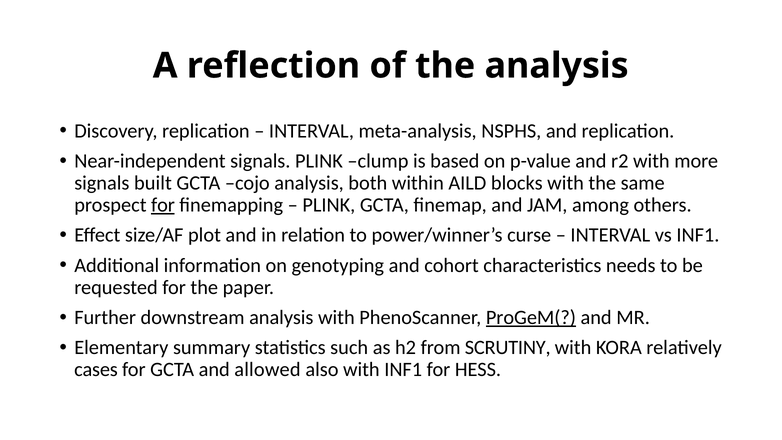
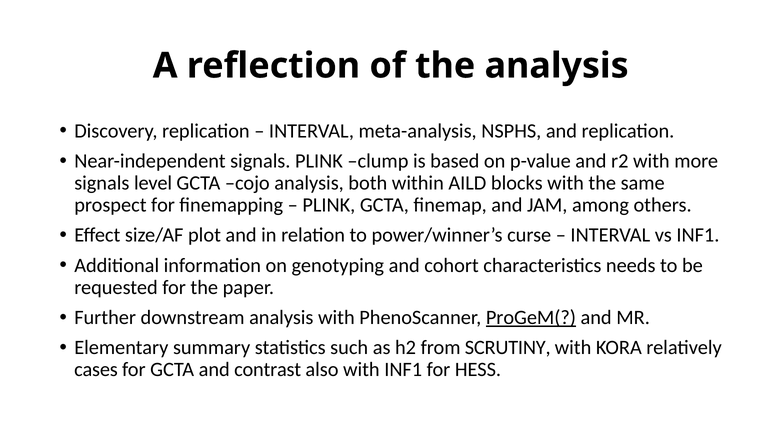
built: built -> level
for at (163, 205) underline: present -> none
allowed: allowed -> contrast
